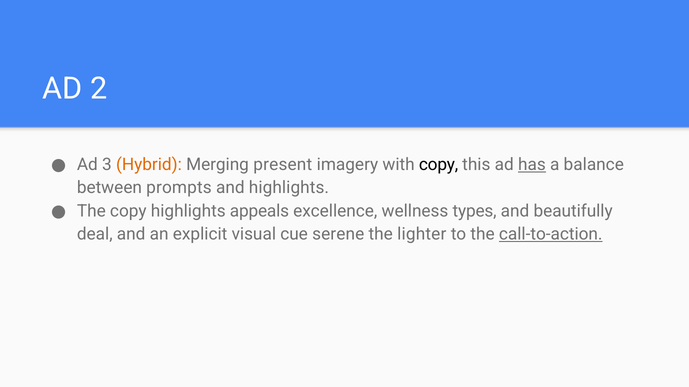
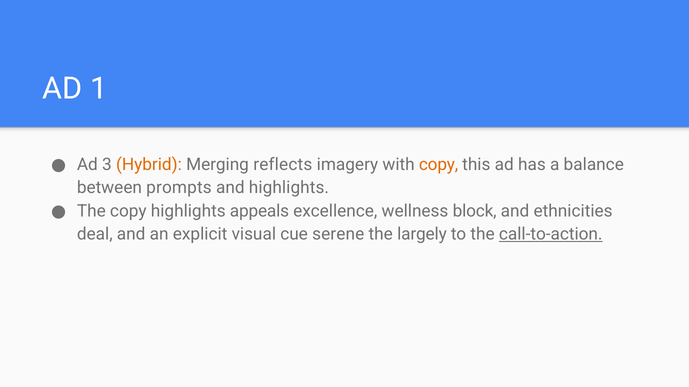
2: 2 -> 1
present: present -> reflects
copy at (439, 165) colour: black -> orange
has underline: present -> none
types: types -> block
beautifully: beautifully -> ethnicities
lighter: lighter -> largely
